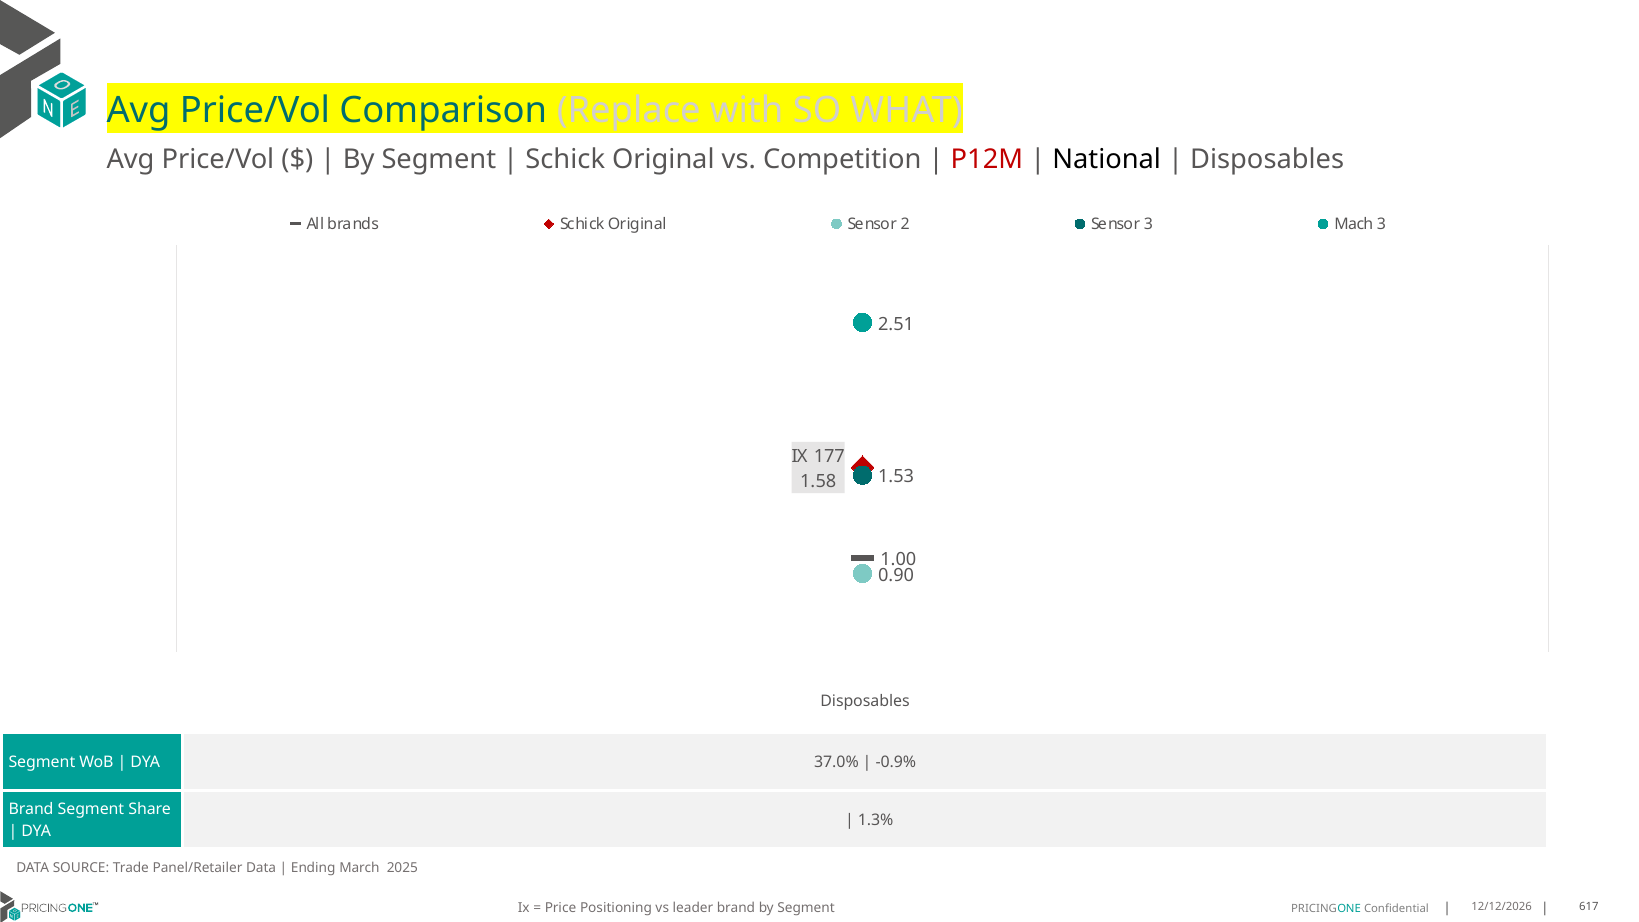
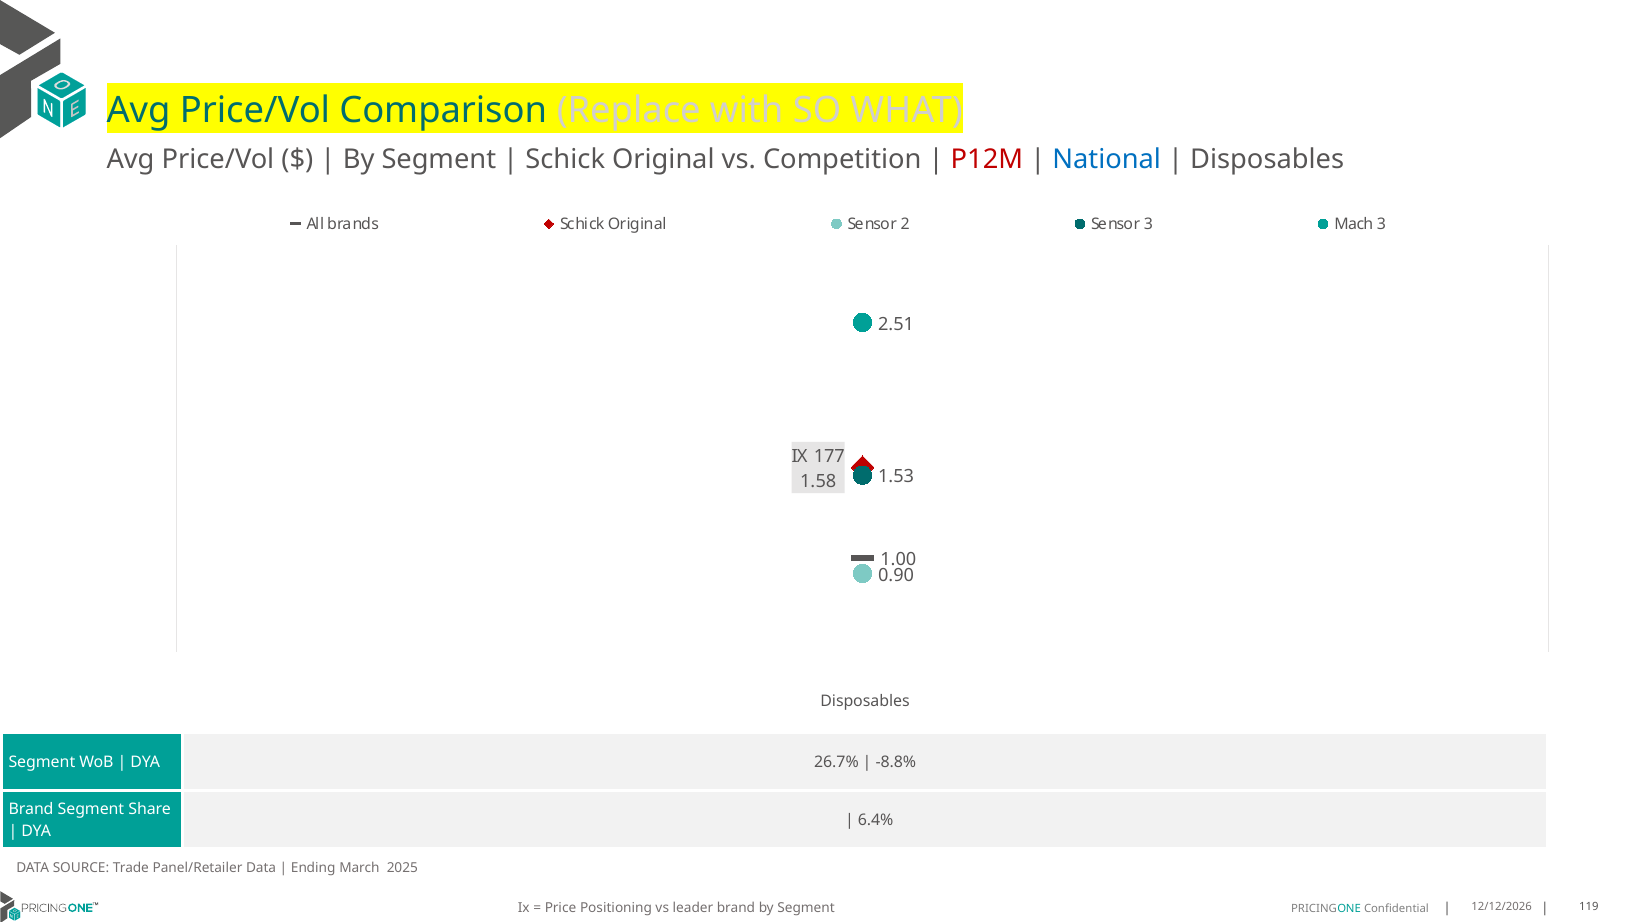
National colour: black -> blue
37.0%: 37.0% -> 26.7%
-0.9%: -0.9% -> -8.8%
1.3%: 1.3% -> 6.4%
617: 617 -> 119
